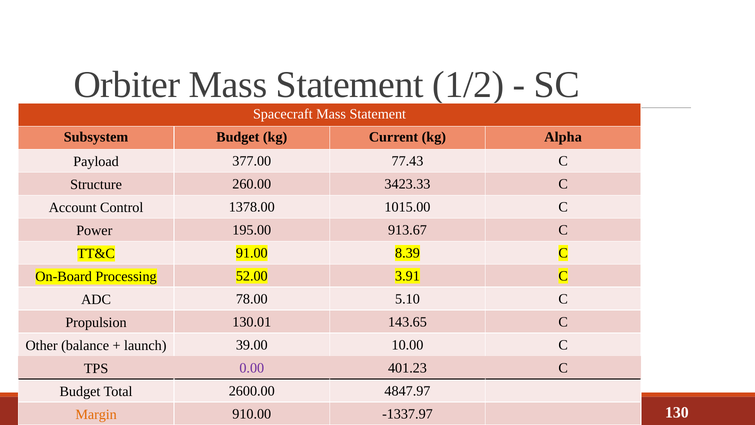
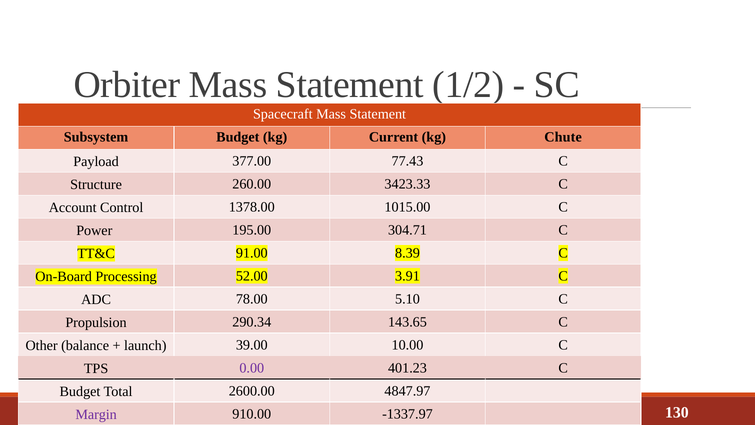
Alpha: Alpha -> Chute
913.67: 913.67 -> 304.71
130.01: 130.01 -> 290.34
Margin colour: orange -> purple
